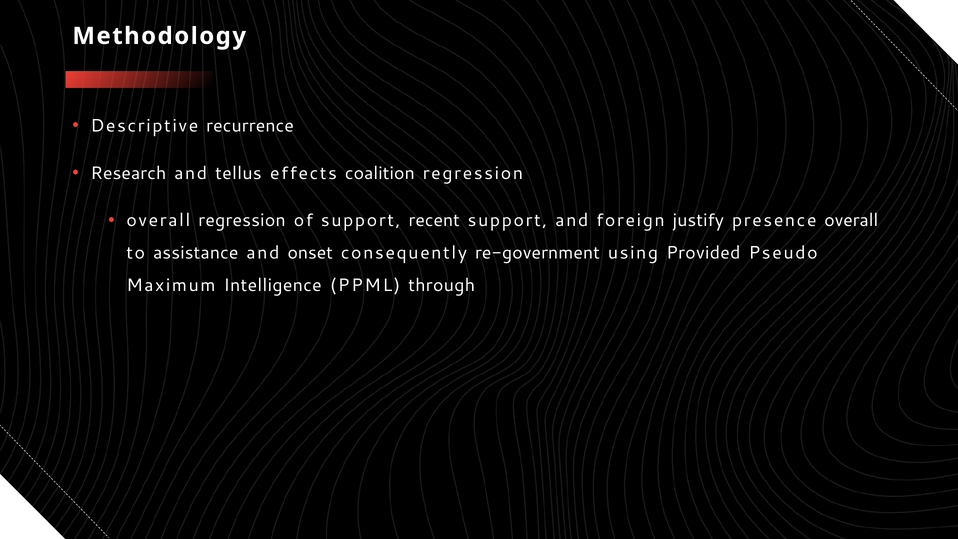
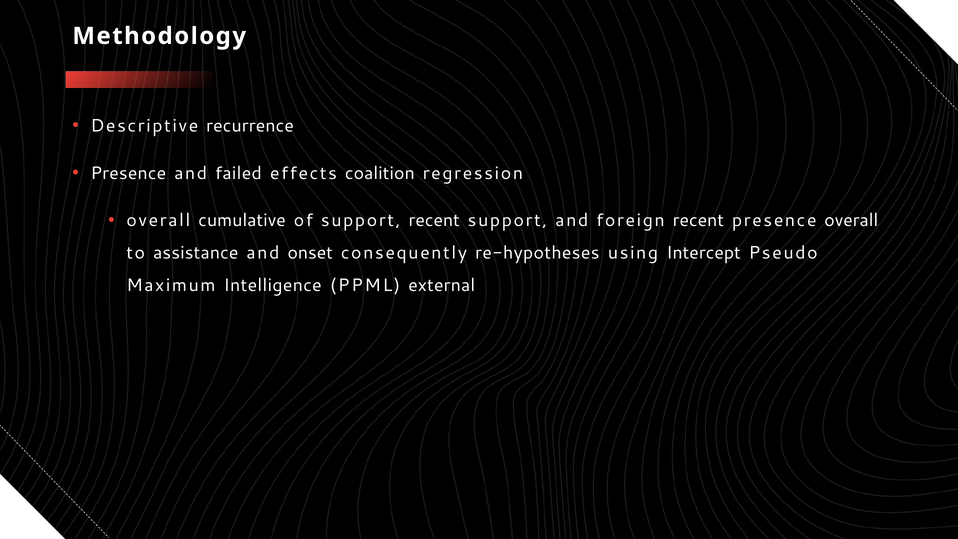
Research at (128, 173): Research -> Presence
tellus: tellus -> failed
overall regression: regression -> cumulative
foreign justify: justify -> recent
re-government: re-government -> re-hypotheses
Provided: Provided -> Intercept
through: through -> external
